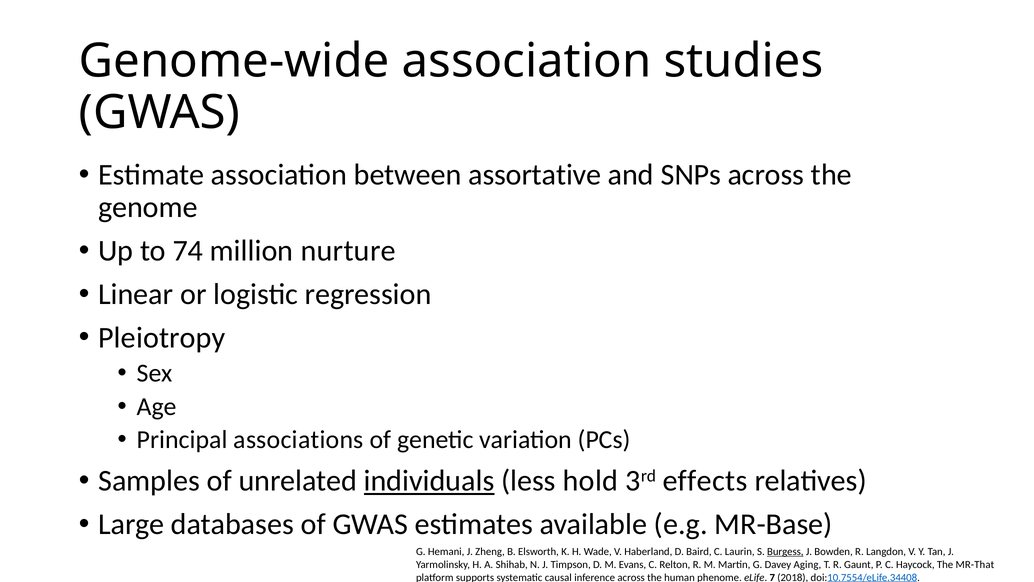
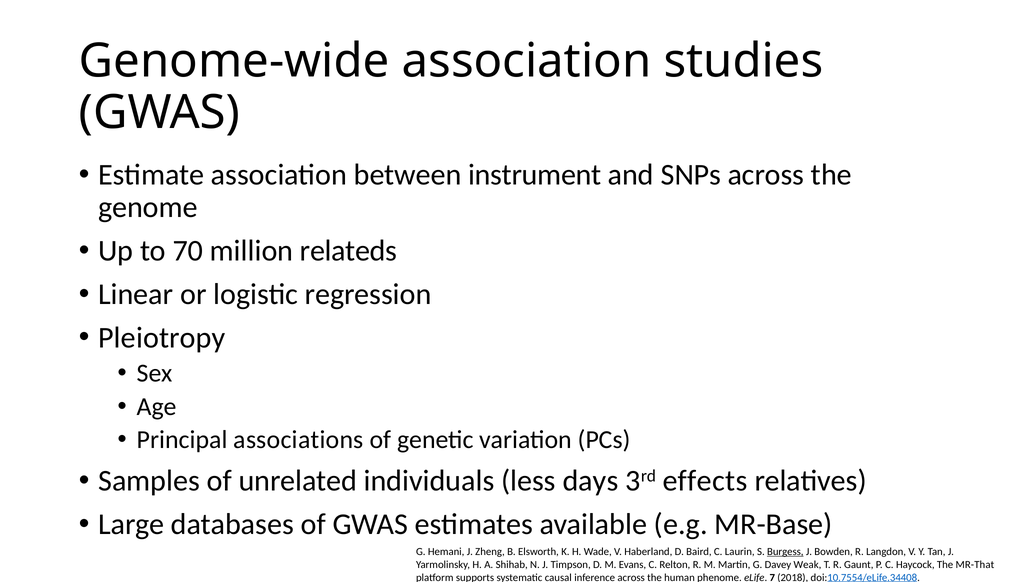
assortative: assortative -> instrument
74: 74 -> 70
nurture: nurture -> relateds
individuals underline: present -> none
hold: hold -> days
Aging: Aging -> Weak
